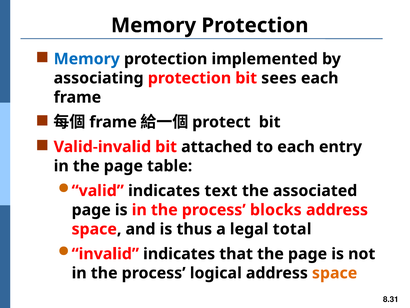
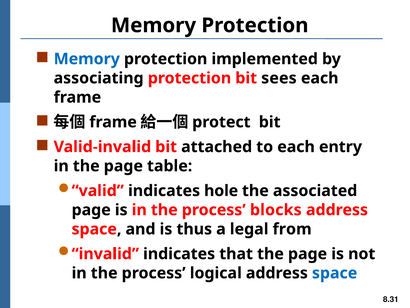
text: text -> hole
total: total -> from
space at (335, 273) colour: orange -> blue
